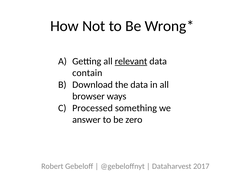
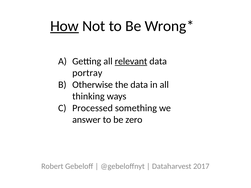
How underline: none -> present
contain: contain -> portray
Download: Download -> Otherwise
browser: browser -> thinking
